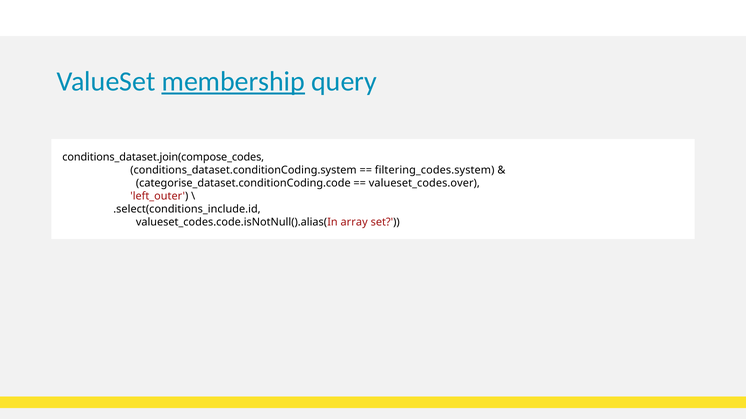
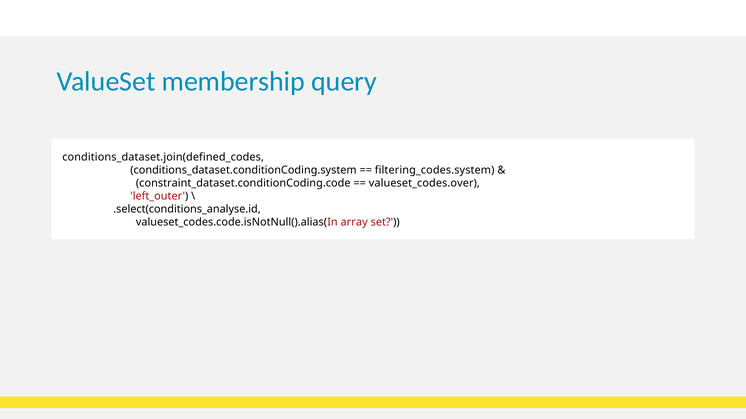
membership underline: present -> none
conditions_dataset.join(compose_codes: conditions_dataset.join(compose_codes -> conditions_dataset.join(defined_codes
categorise_dataset.conditionCoding.code: categorise_dataset.conditionCoding.code -> constraint_dataset.conditionCoding.code
.select(conditions_include.id: .select(conditions_include.id -> .select(conditions_analyse.id
